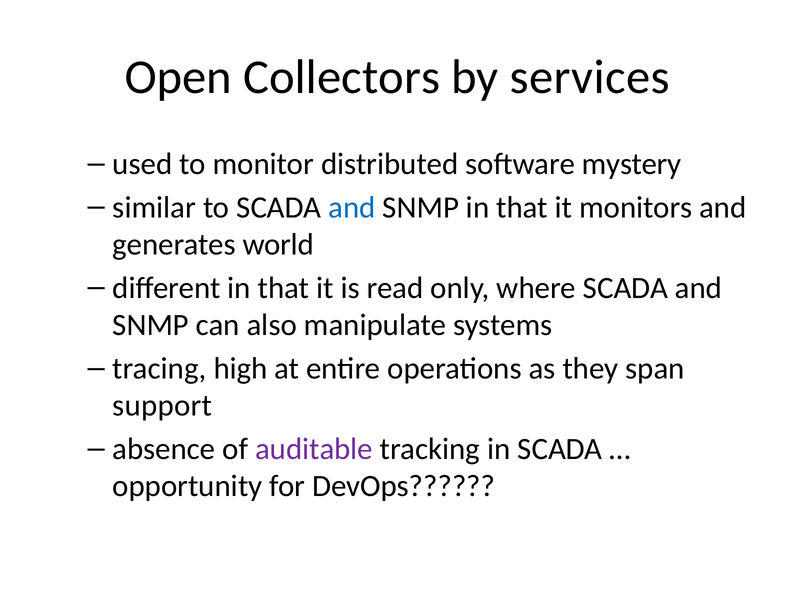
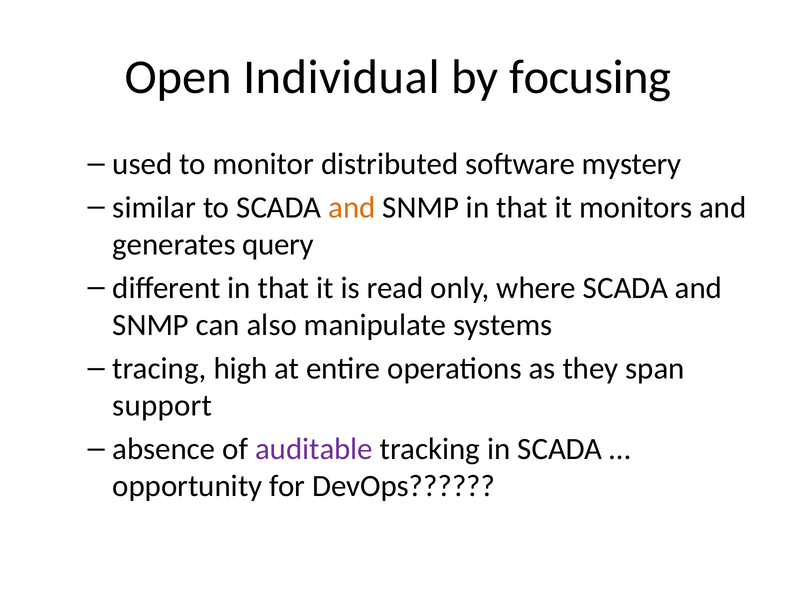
Collectors: Collectors -> Individual
services: services -> focusing
and at (352, 207) colour: blue -> orange
world: world -> query
